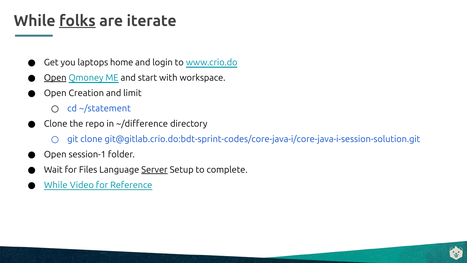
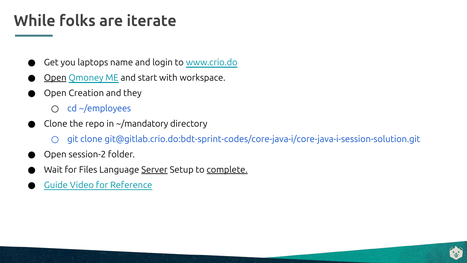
folks underline: present -> none
home: home -> name
limit: limit -> they
~/statement: ~/statement -> ~/employees
~/difference: ~/difference -> ~/mandatory
session-1: session-1 -> session-2
complete underline: none -> present
While at (56, 185): While -> Guide
